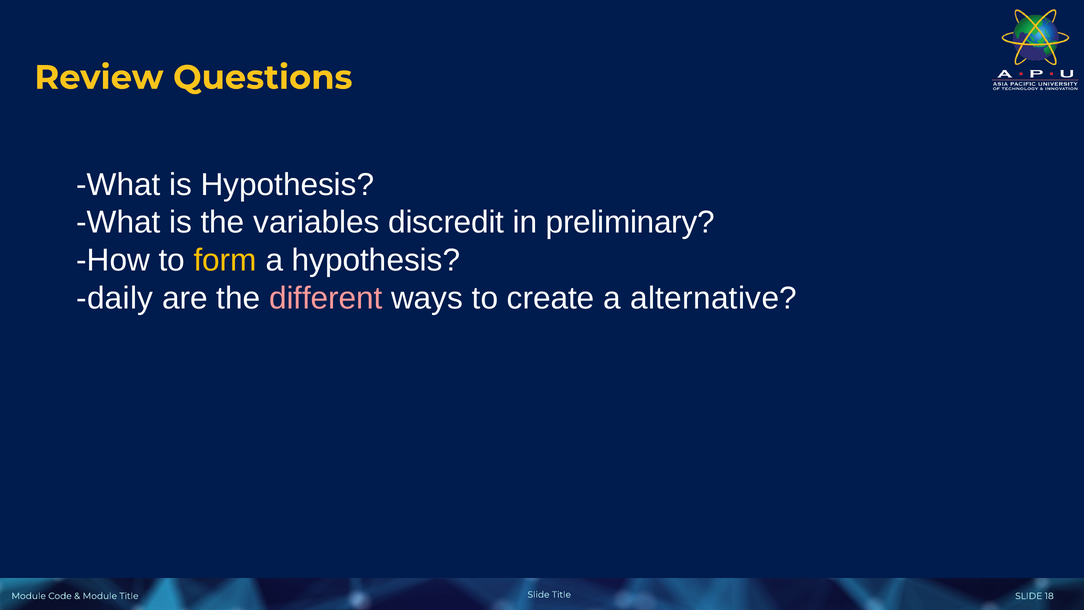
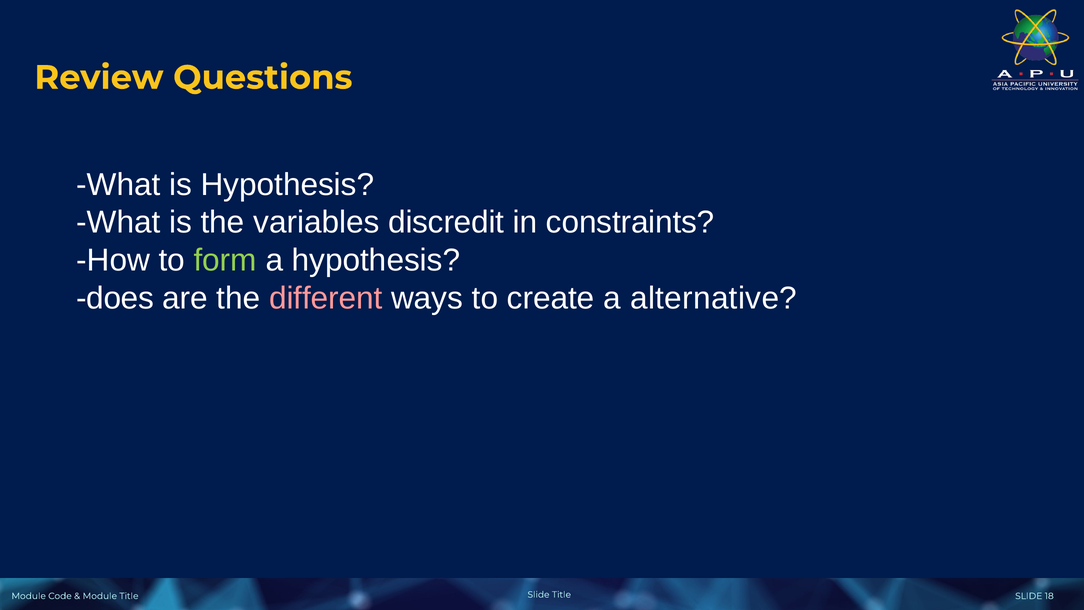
preliminary: preliminary -> constraints
form colour: yellow -> light green
daily: daily -> does
